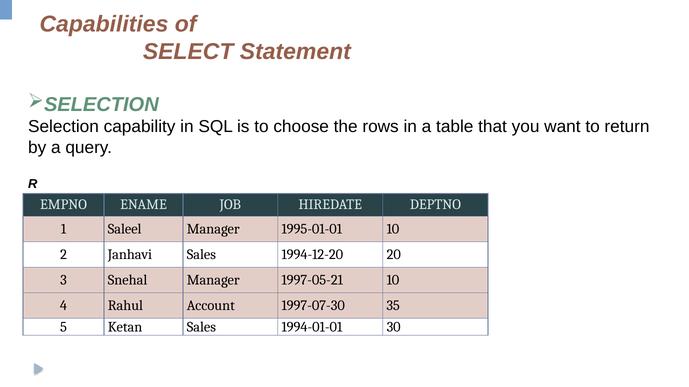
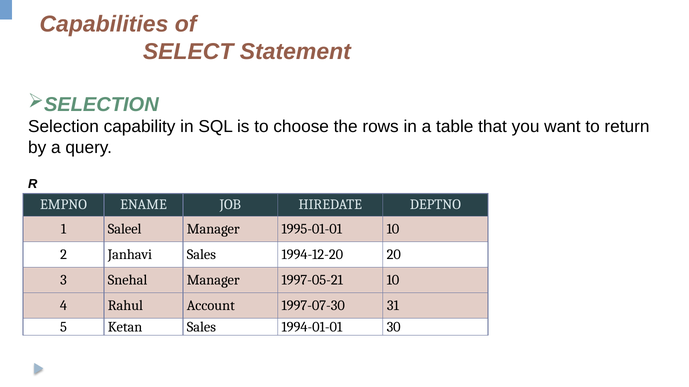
35: 35 -> 31
